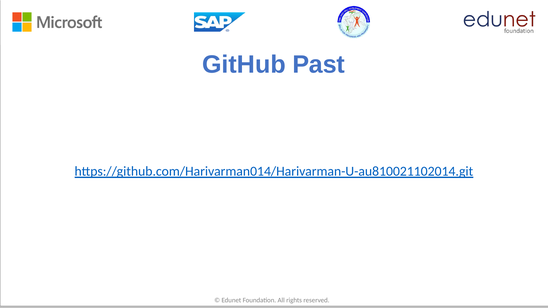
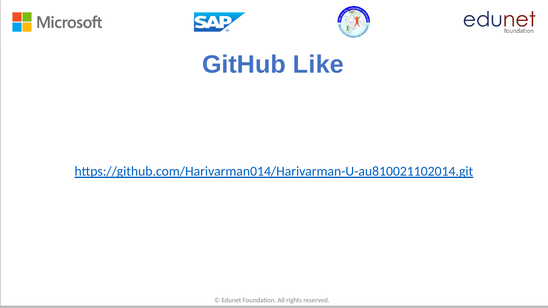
Past: Past -> Like
